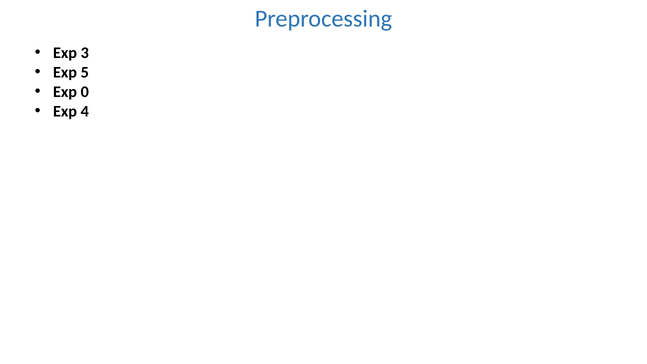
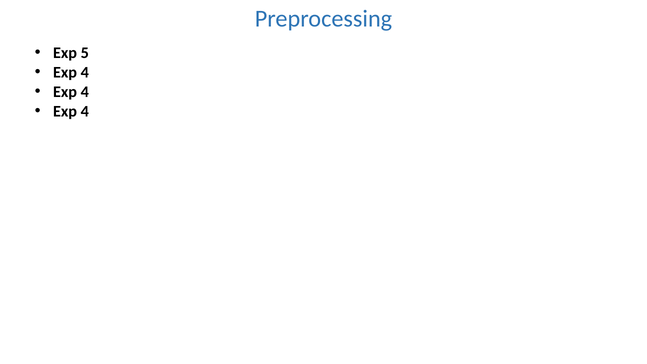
3: 3 -> 5
5 at (85, 72): 5 -> 4
0 at (85, 92): 0 -> 4
